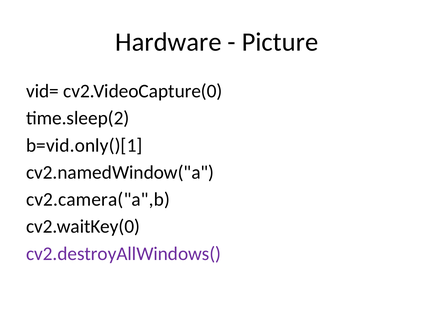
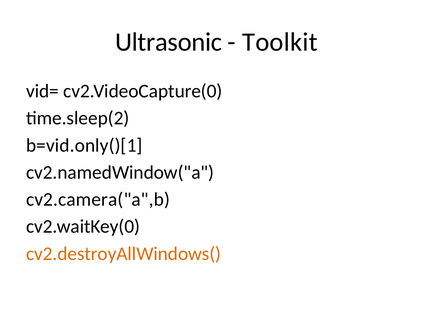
Hardware: Hardware -> Ultrasonic
Picture: Picture -> Toolkit
cv2.destroyAllWindows( colour: purple -> orange
